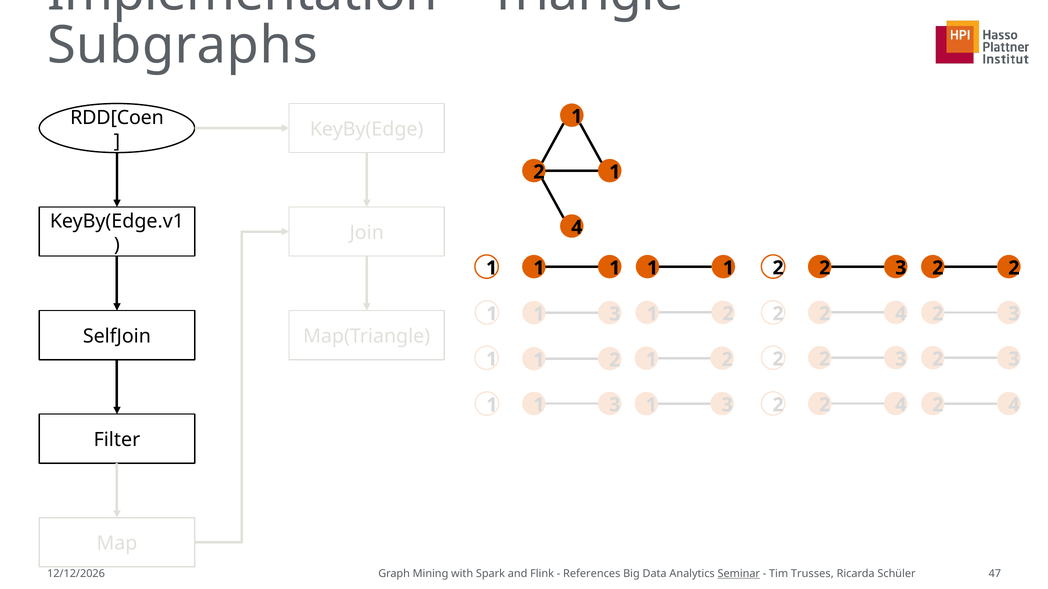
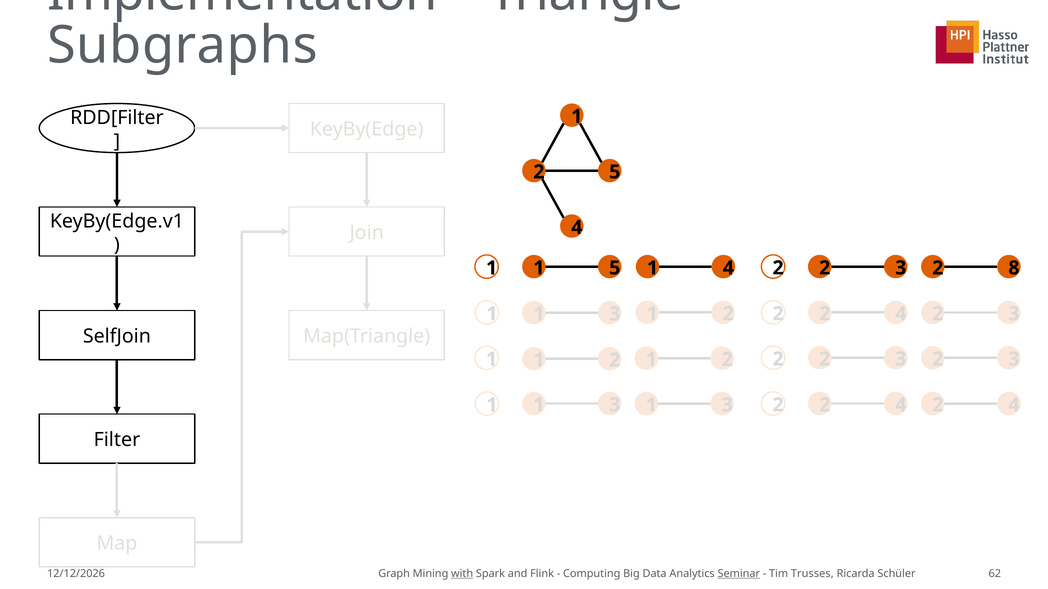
RDD[Coen: RDD[Coen -> RDD[Filter
1 at (615, 172): 1 -> 5
1 at (615, 268): 1 -> 5
1 at (728, 268): 1 -> 4
2 at (1014, 268): 2 -> 8
with underline: none -> present
References: References -> Computing
47: 47 -> 62
